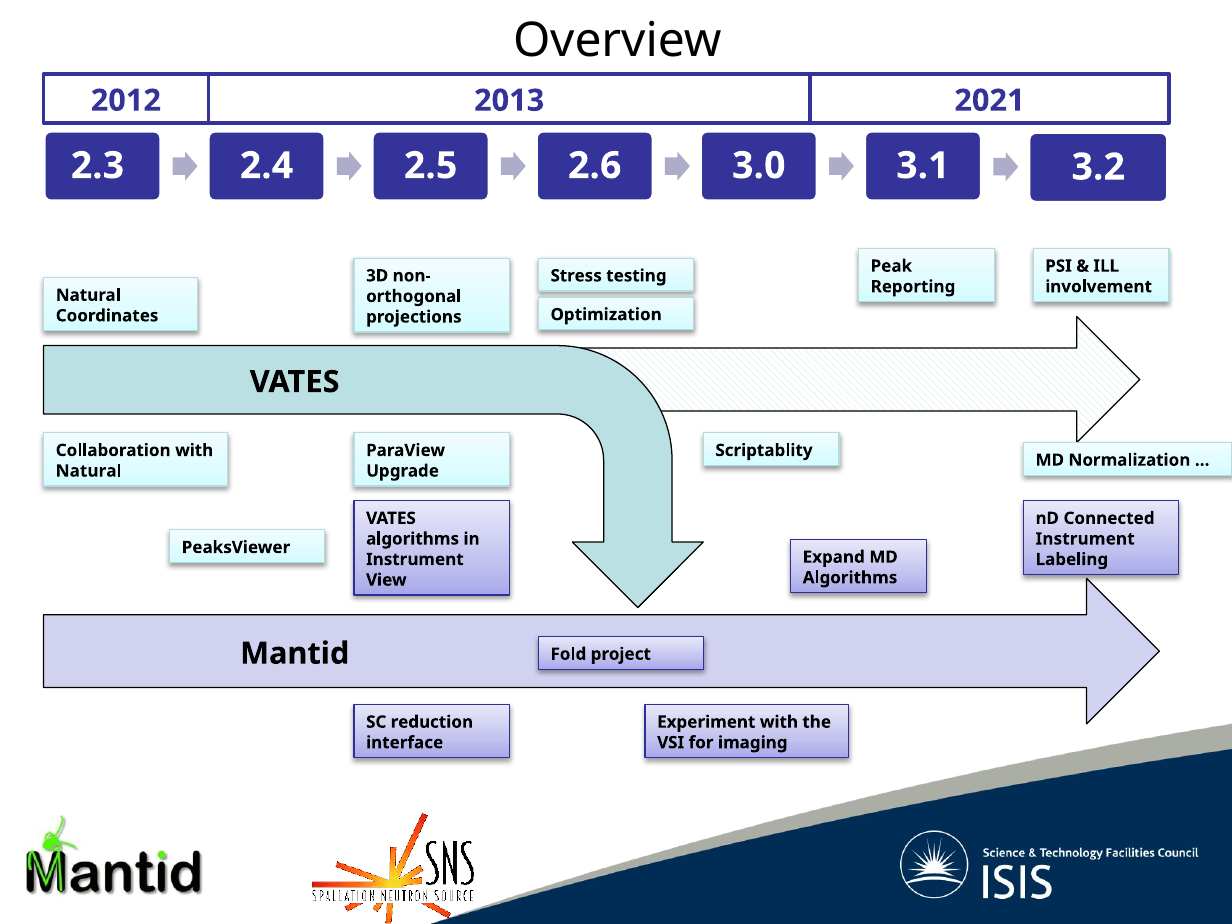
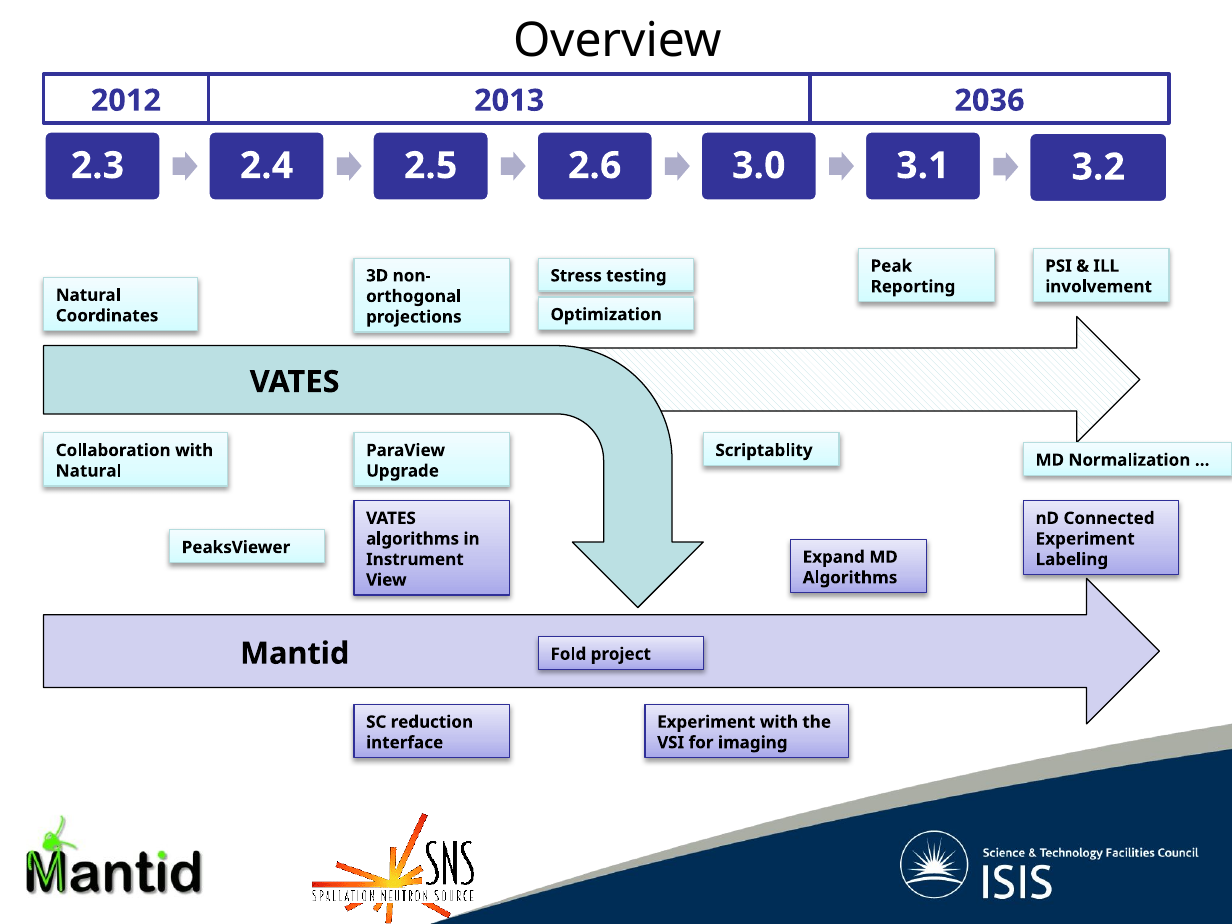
2021: 2021 -> 2036
Instrument at (1085, 539): Instrument -> Experiment
